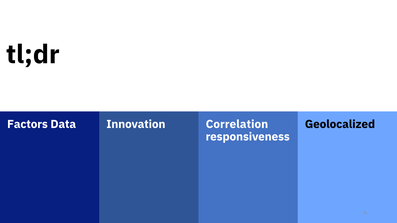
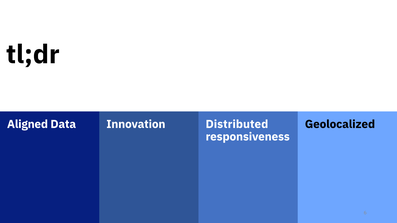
Factors: Factors -> Aligned
Correlation: Correlation -> Distributed
